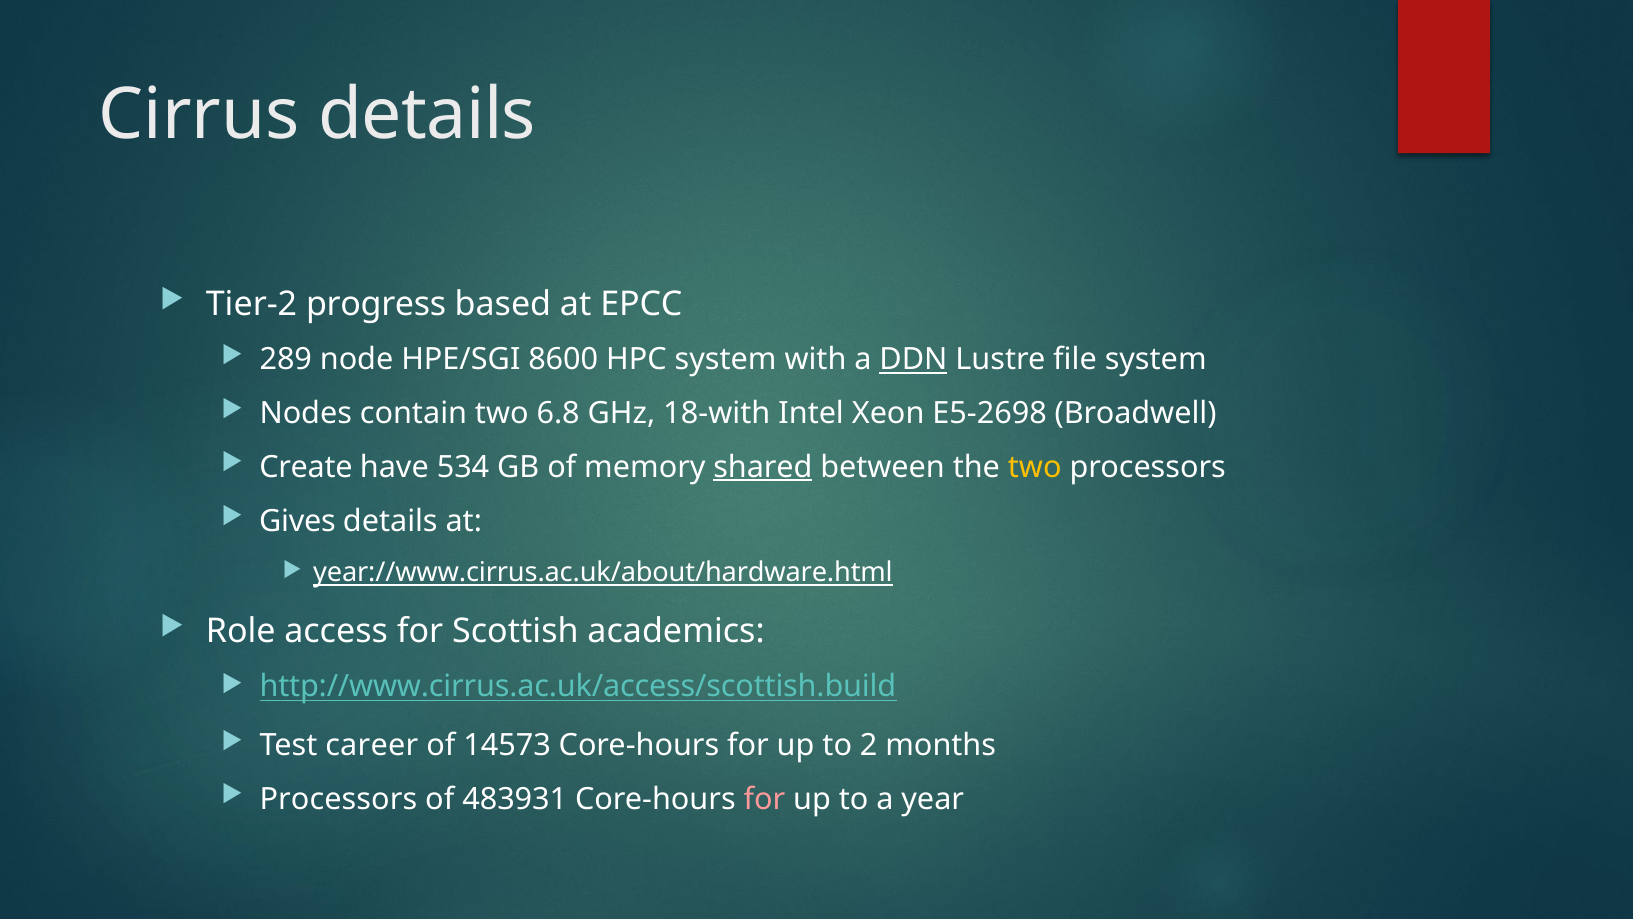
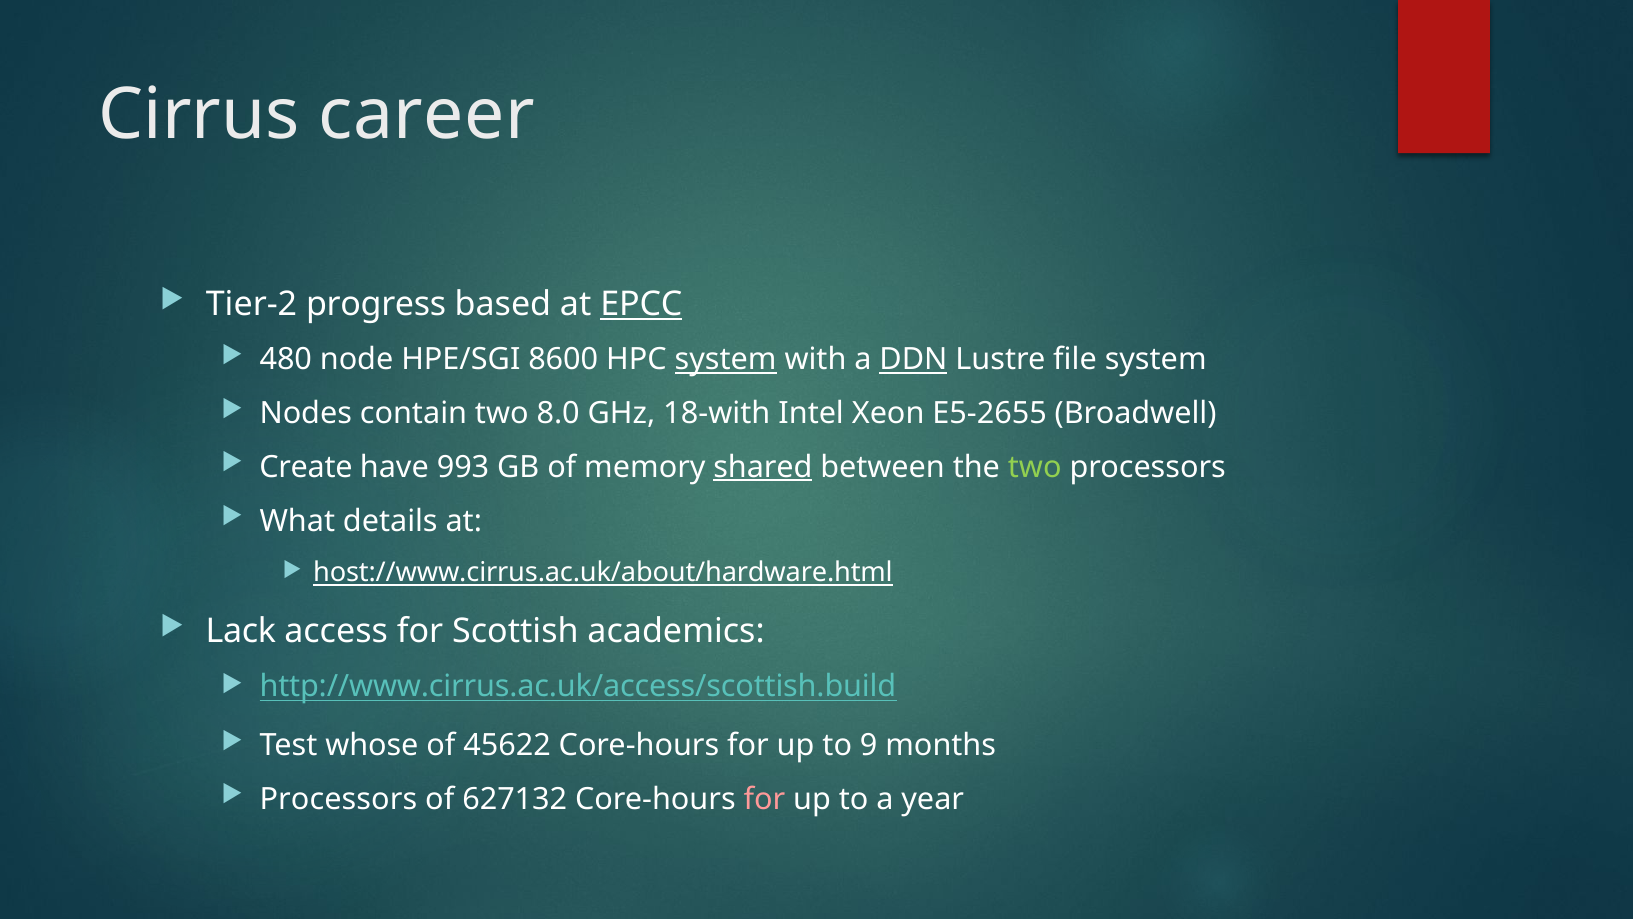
Cirrus details: details -> career
EPCC underline: none -> present
289: 289 -> 480
system at (726, 359) underline: none -> present
6.8: 6.8 -> 8.0
E5-2698: E5-2698 -> E5-2655
534: 534 -> 993
two at (1035, 467) colour: yellow -> light green
Gives: Gives -> What
year://www.cirrus.ac.uk/about/hardware.html: year://www.cirrus.ac.uk/about/hardware.html -> host://www.cirrus.ac.uk/about/hardware.html
Role: Role -> Lack
career: career -> whose
14573: 14573 -> 45622
2: 2 -> 9
483931: 483931 -> 627132
